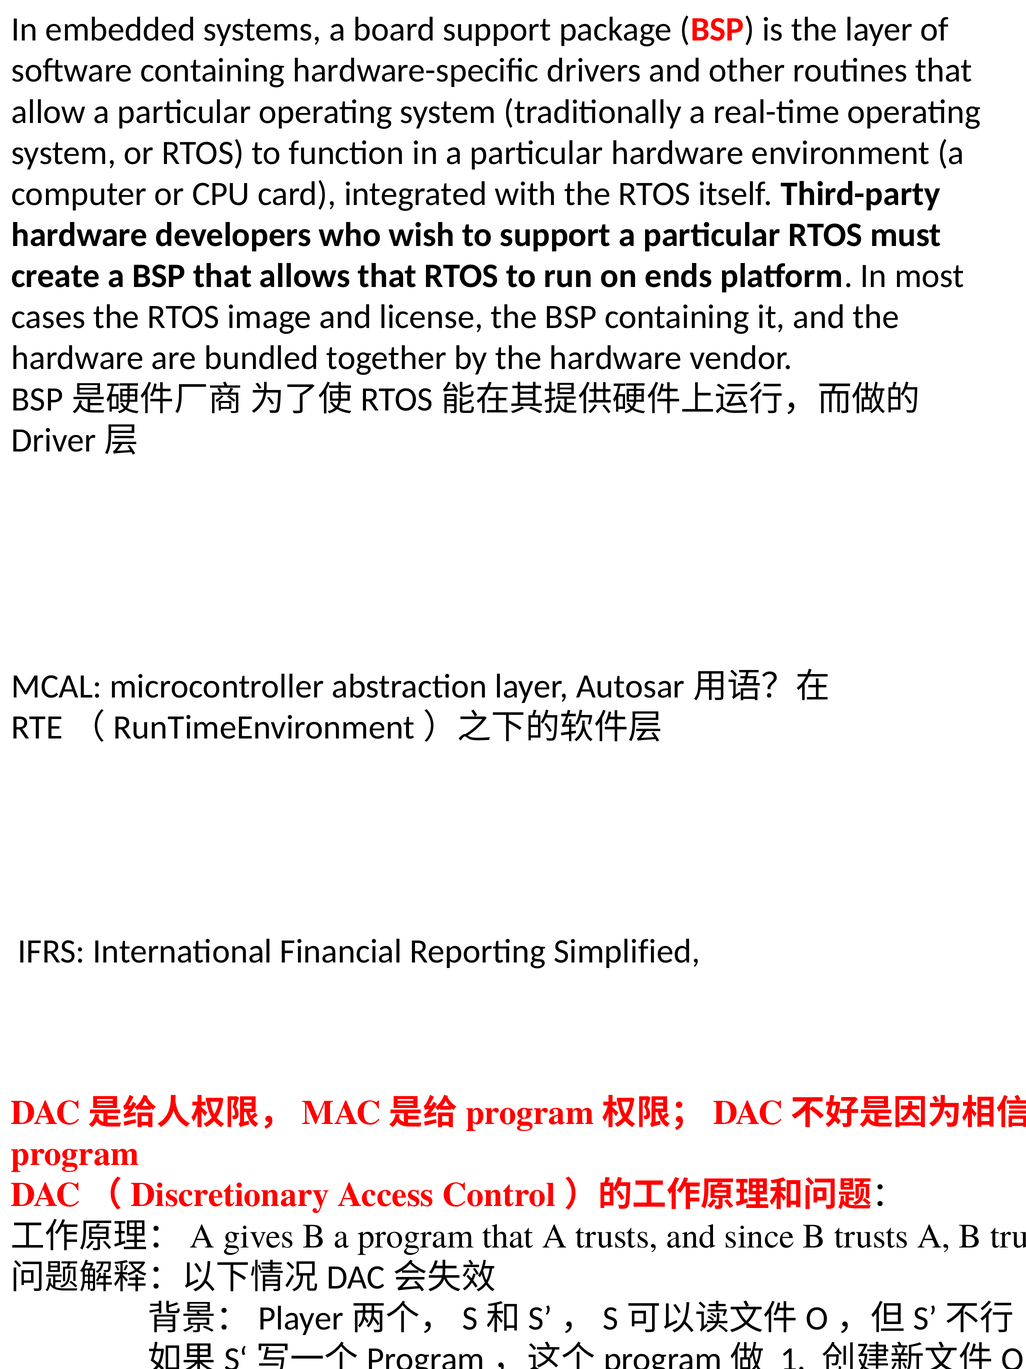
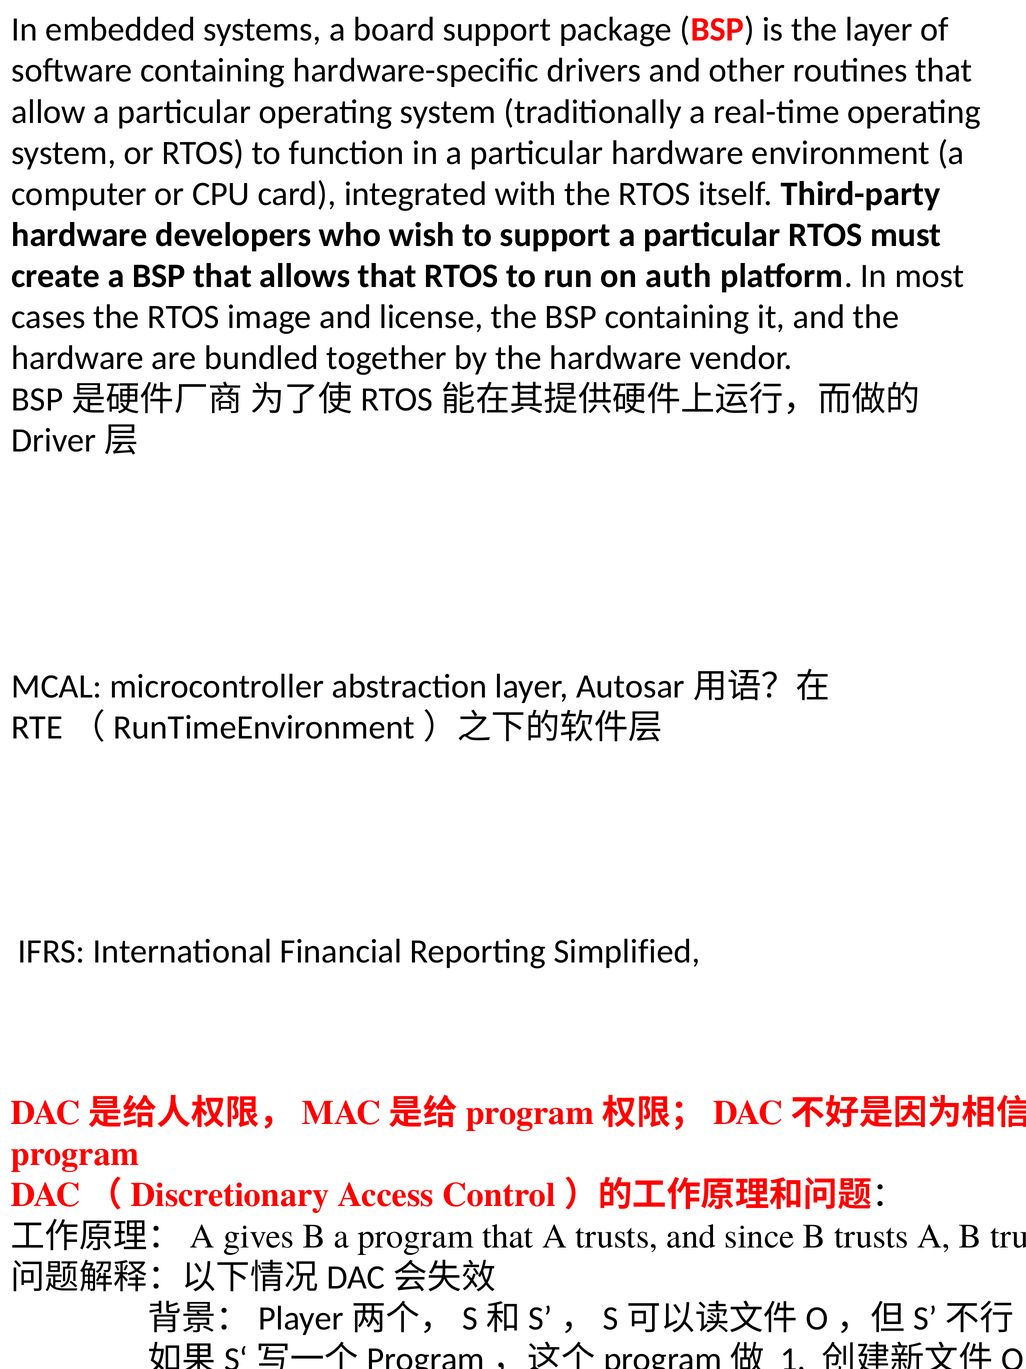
ends: ends -> auth
